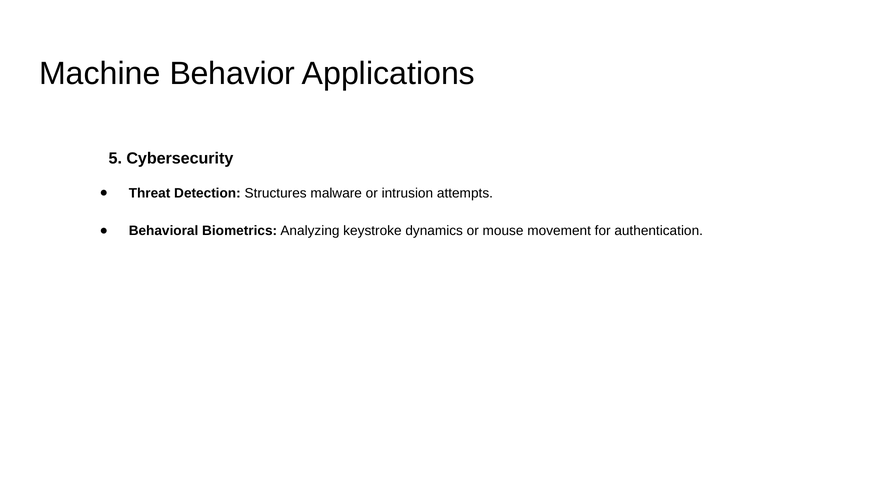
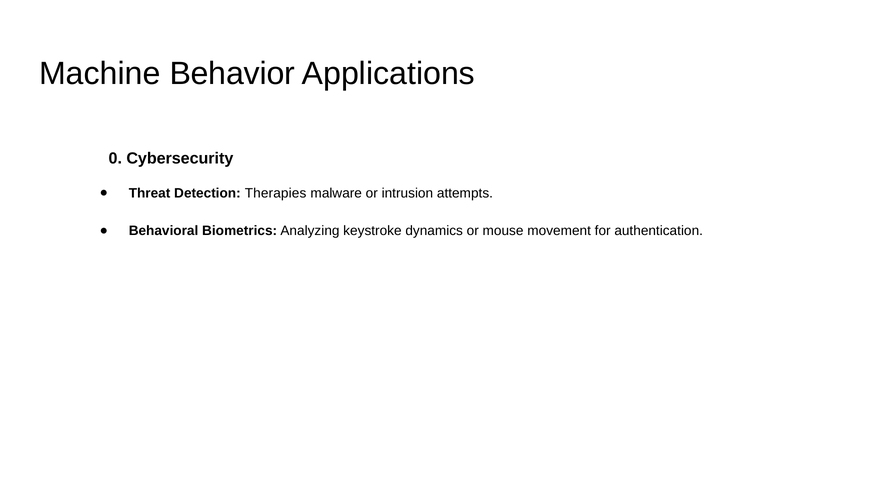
5: 5 -> 0
Structures: Structures -> Therapies
